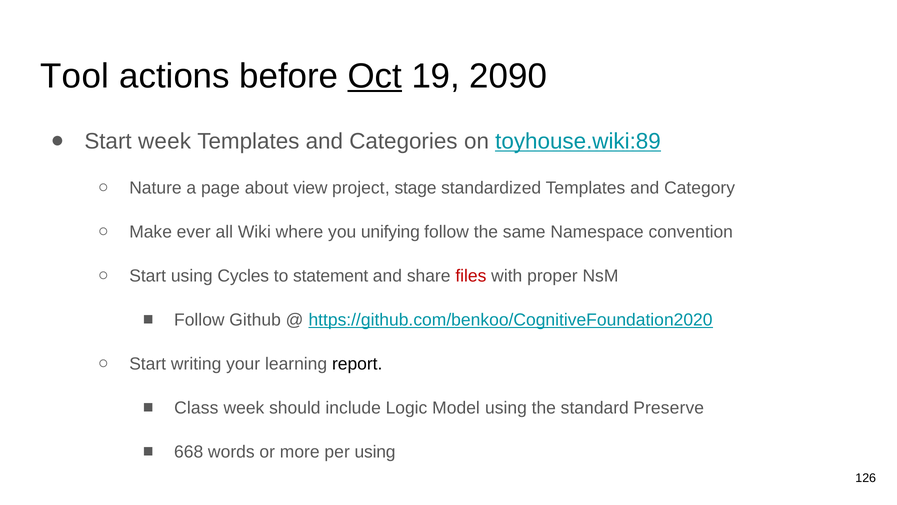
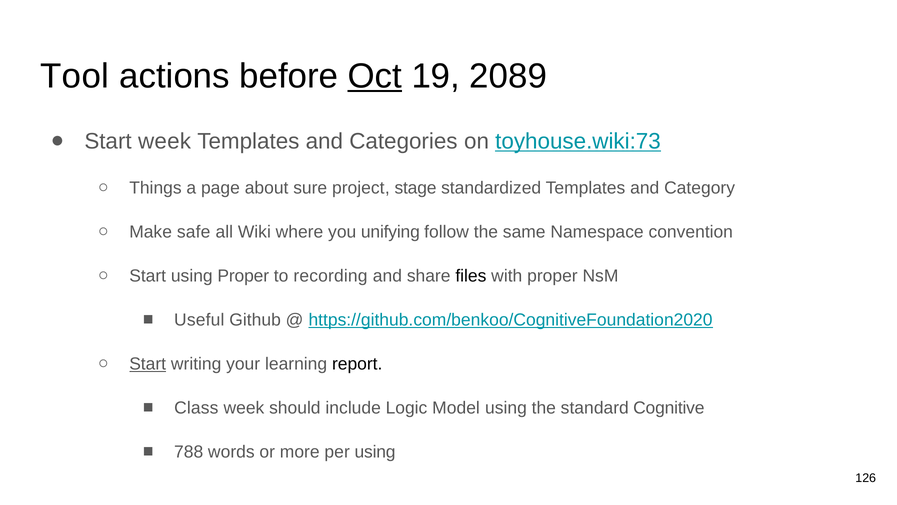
2090: 2090 -> 2089
toyhouse.wiki:89: toyhouse.wiki:89 -> toyhouse.wiki:73
Nature: Nature -> Things
view: view -> sure
ever: ever -> safe
using Cycles: Cycles -> Proper
statement: statement -> recording
files colour: red -> black
Follow at (199, 320): Follow -> Useful
Start at (148, 364) underline: none -> present
Preserve: Preserve -> Cognitive
668: 668 -> 788
